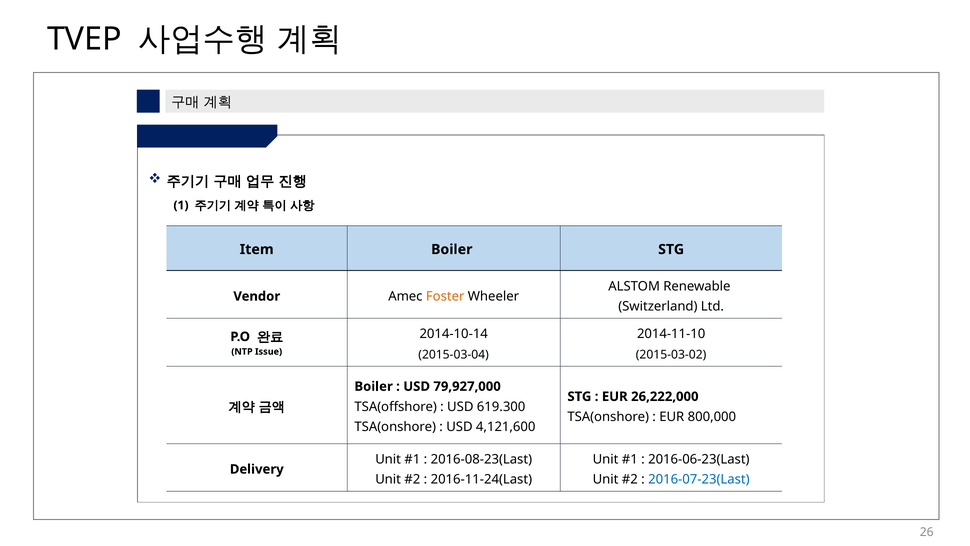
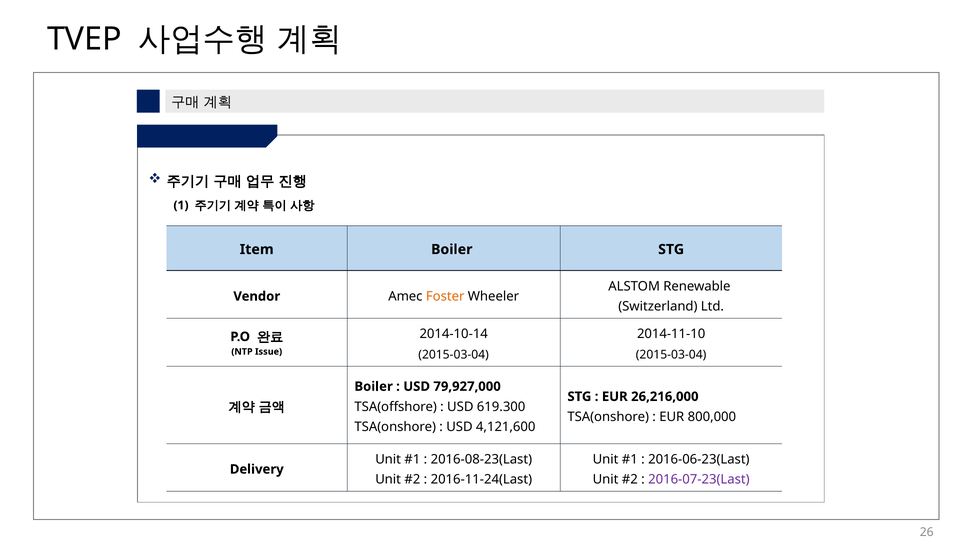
2015-03-02 at (671, 355): 2015-03-02 -> 2015-03-04
26,222,000: 26,222,000 -> 26,216,000
2016-07-23(Last colour: blue -> purple
